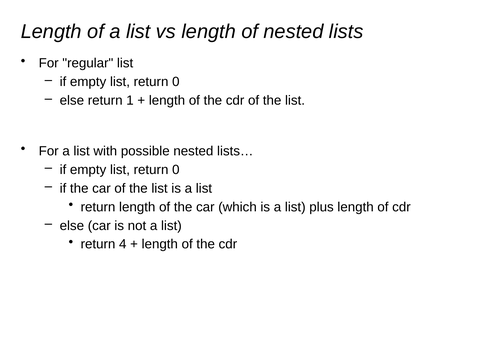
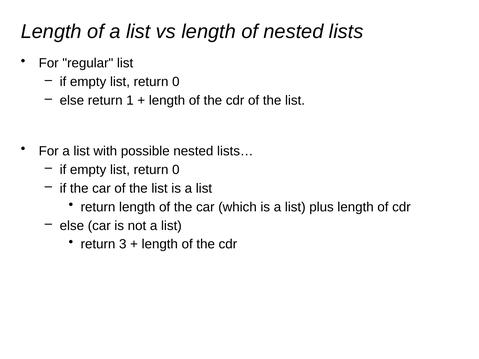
4: 4 -> 3
